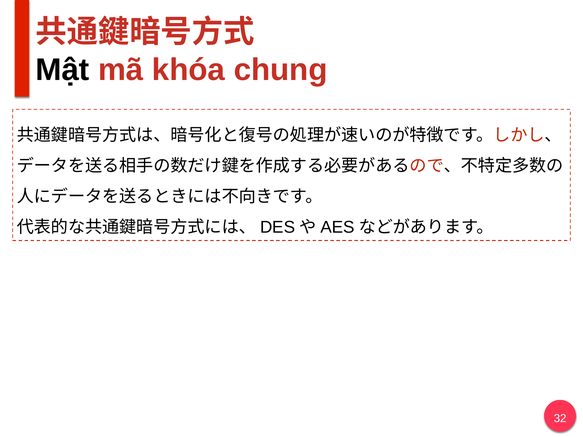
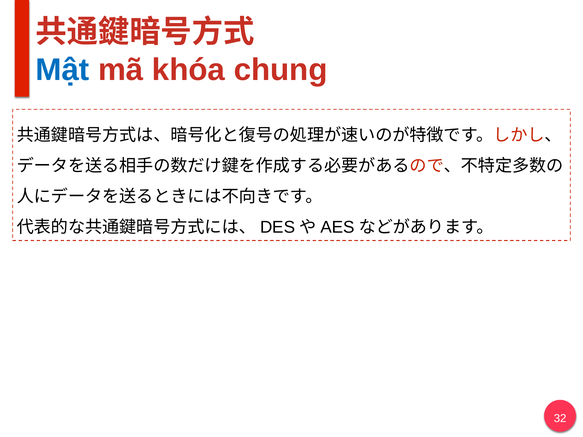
Mật colour: black -> blue
